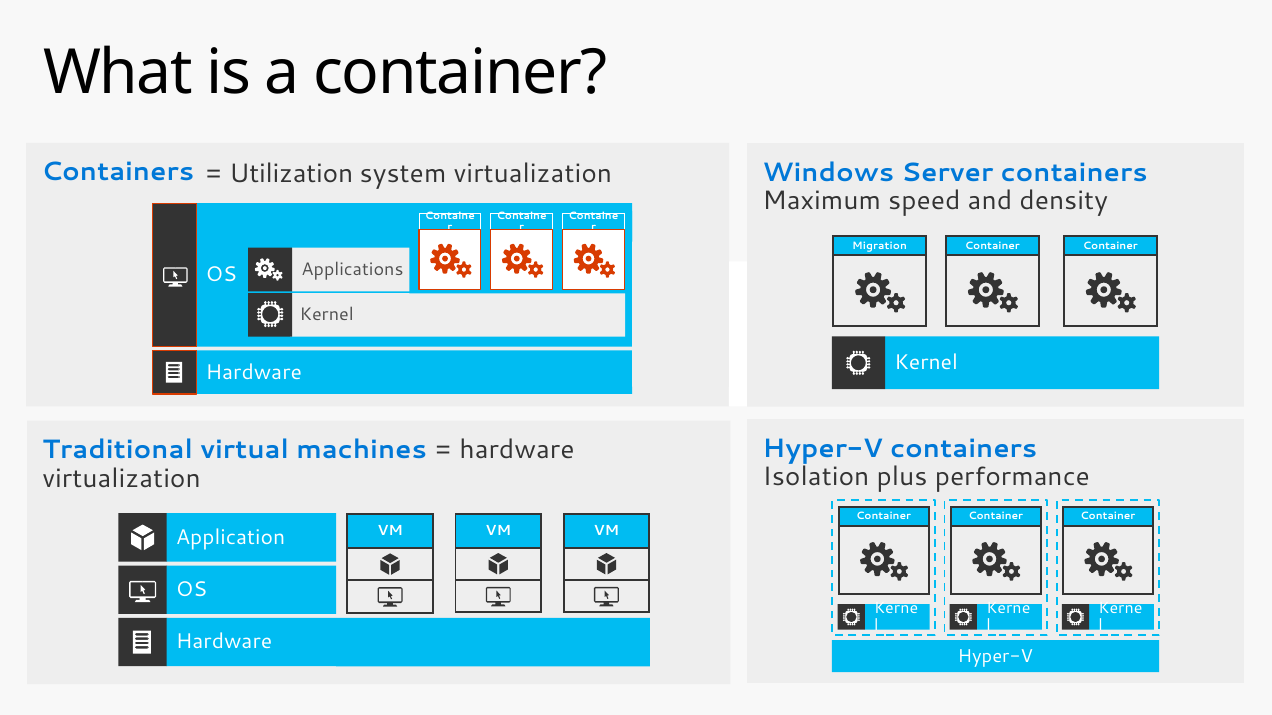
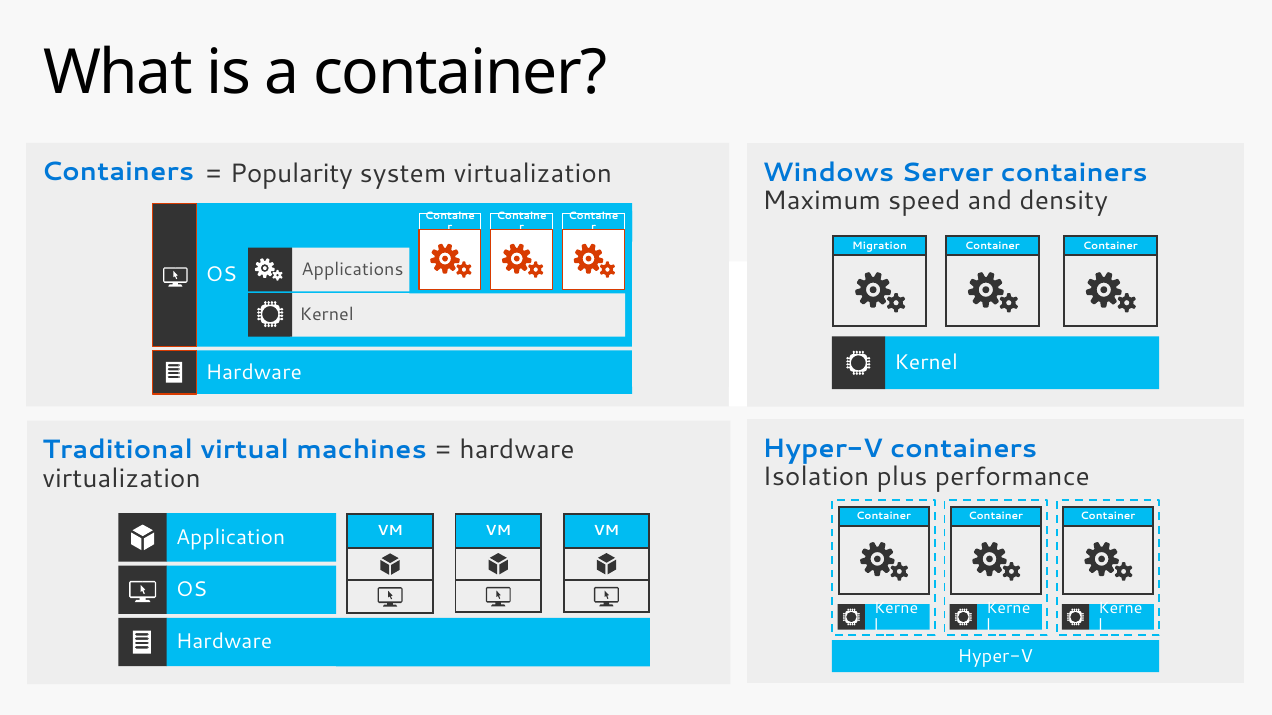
Utilization: Utilization -> Popularity
